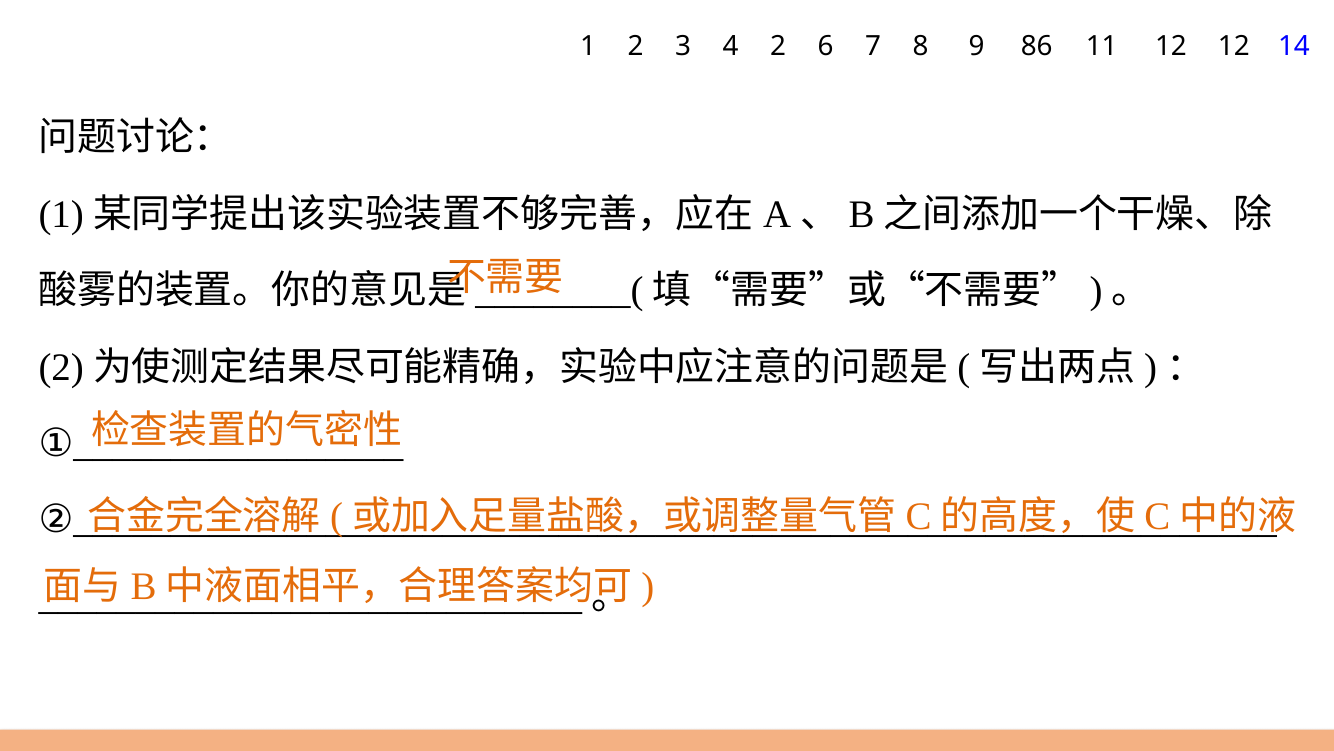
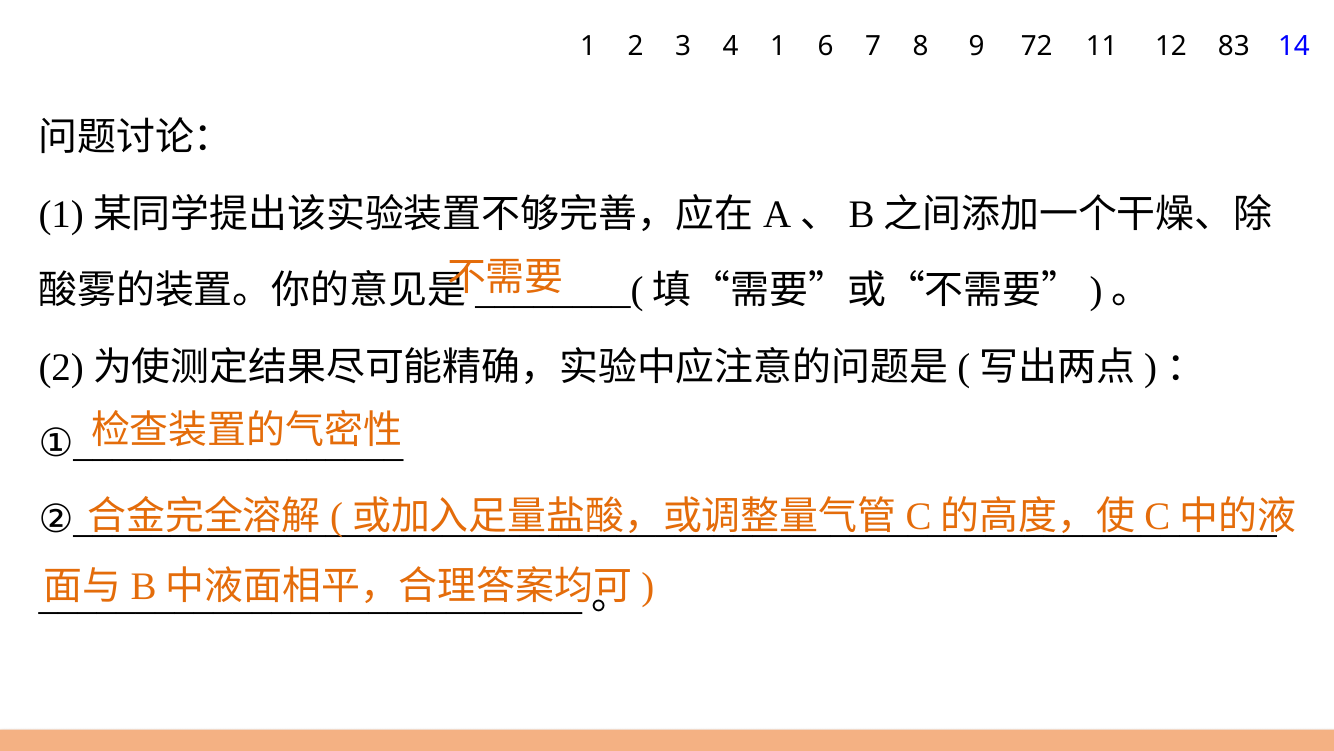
4 2: 2 -> 1
86: 86 -> 72
12 12: 12 -> 83
